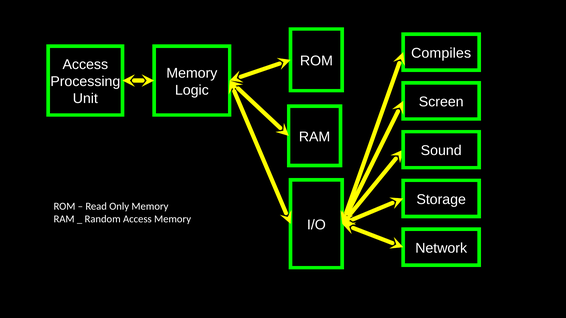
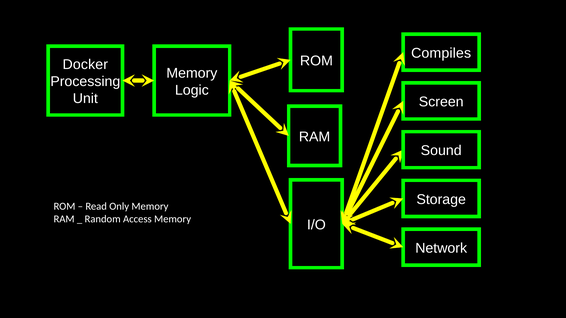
Access at (85, 65): Access -> Docker
